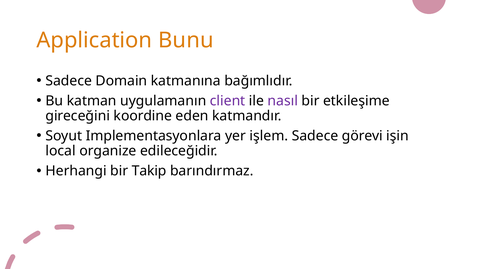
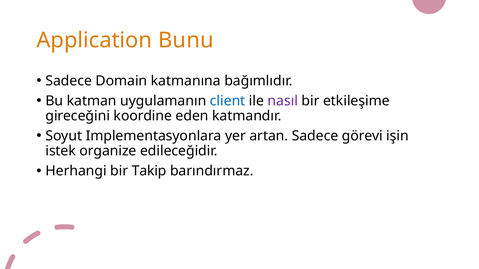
client colour: purple -> blue
işlem: işlem -> artan
local: local -> istek
